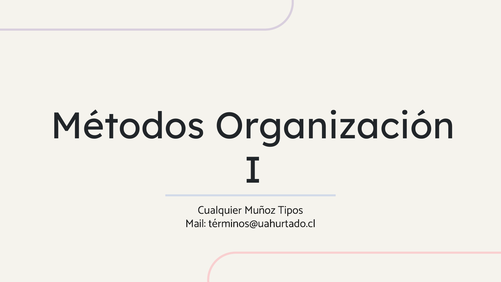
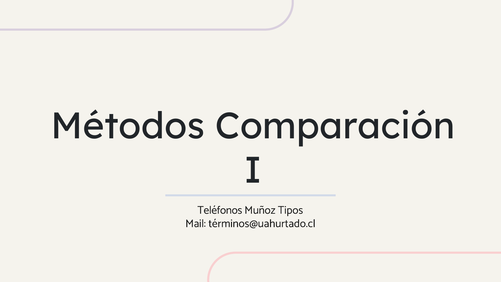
Organización: Organización -> Comparación
Cualquier: Cualquier -> Teléfonos
